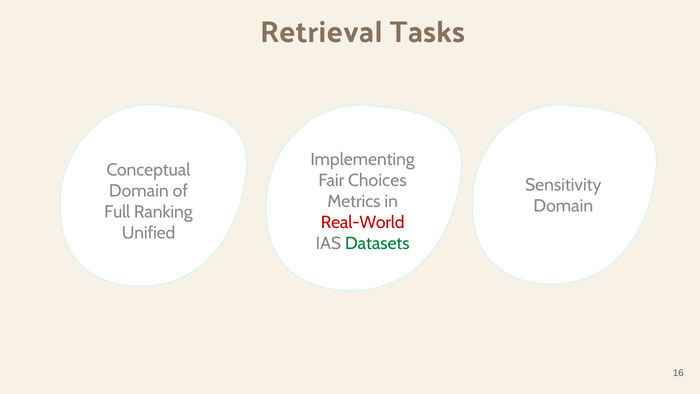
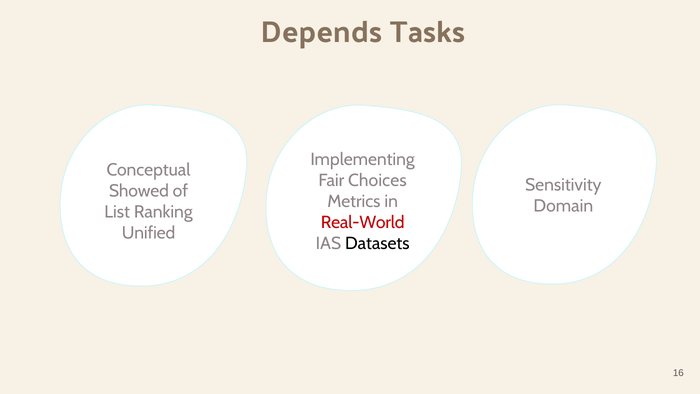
Retrieval: Retrieval -> Depends
Domain at (139, 191): Domain -> Showed
Full: Full -> List
Datasets colour: green -> black
